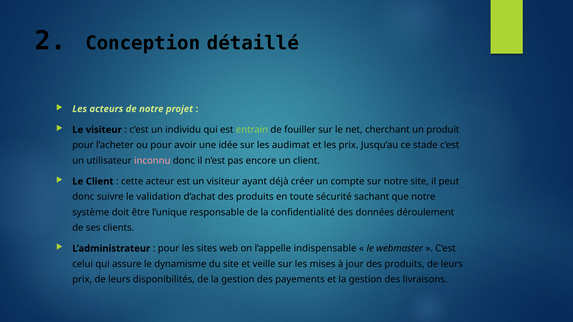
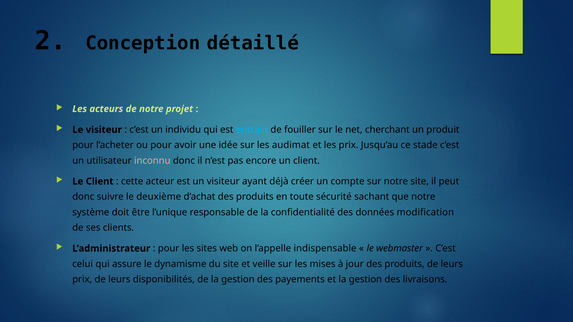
entrain colour: light green -> light blue
validation: validation -> deuxième
déroulement: déroulement -> modification
